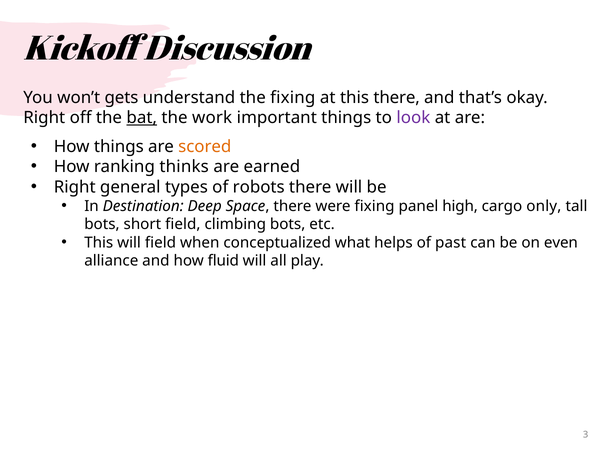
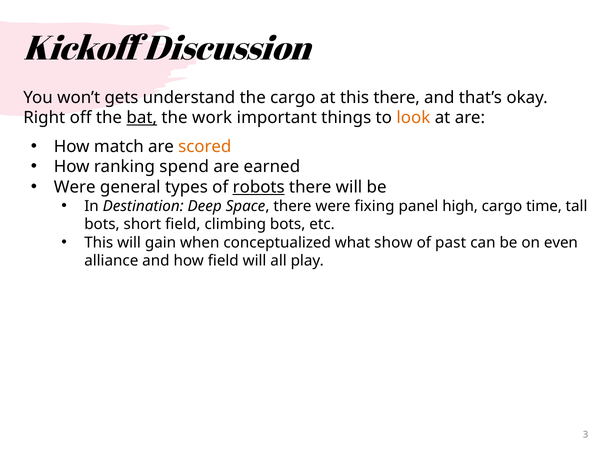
the fixing: fixing -> cargo
look colour: purple -> orange
How things: things -> match
thinks: thinks -> spend
Right at (75, 187): Right -> Were
robots underline: none -> present
only: only -> time
will field: field -> gain
helps: helps -> show
how fluid: fluid -> field
